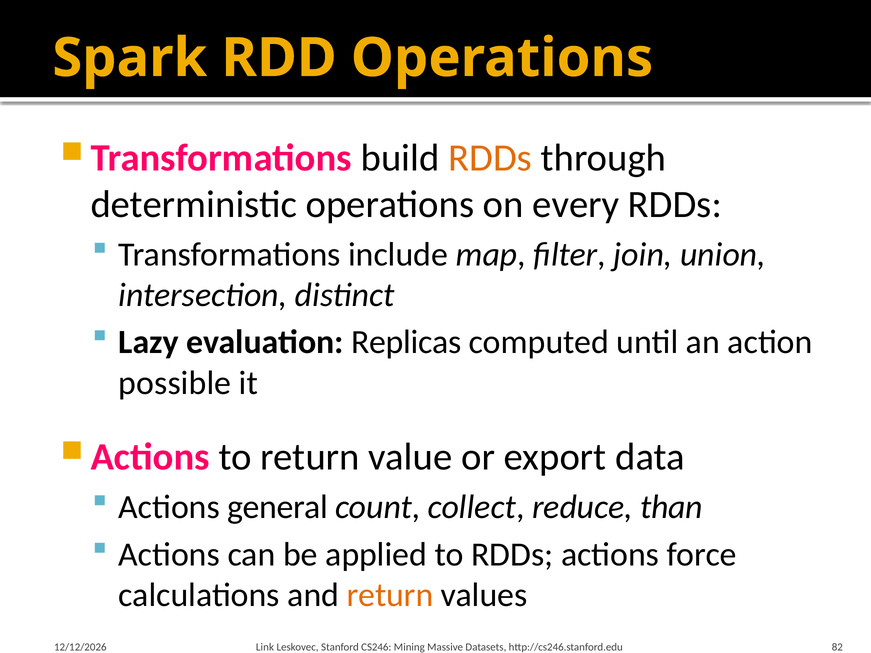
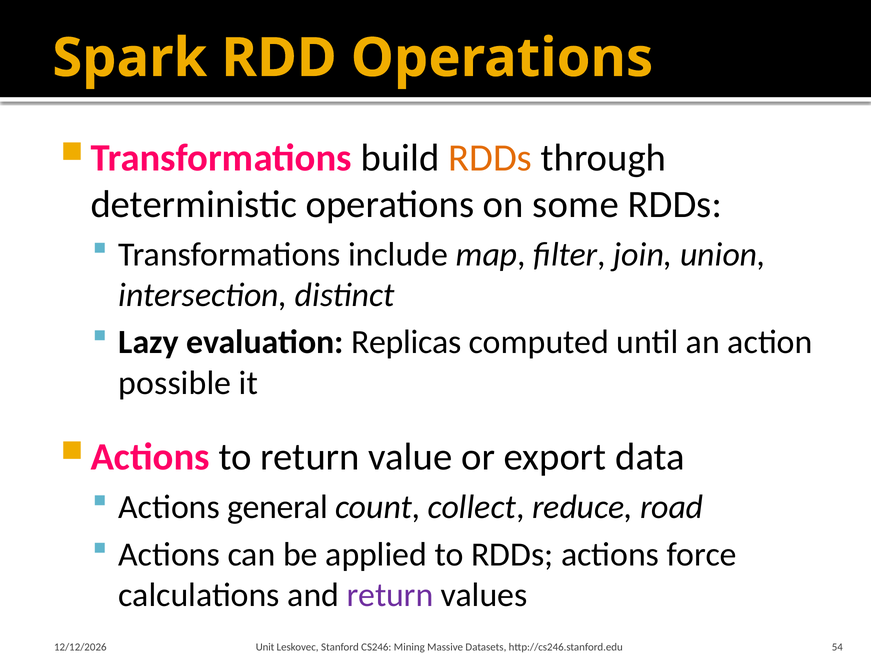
every: every -> some
than: than -> road
return at (390, 595) colour: orange -> purple
Link: Link -> Unit
82: 82 -> 54
